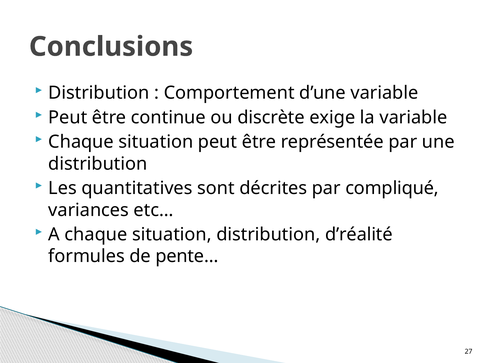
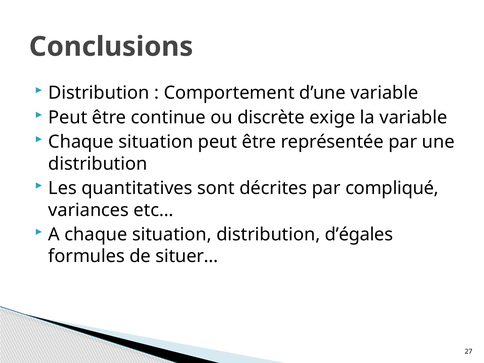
d’réalité: d’réalité -> d’égales
pente…: pente… -> situer…
